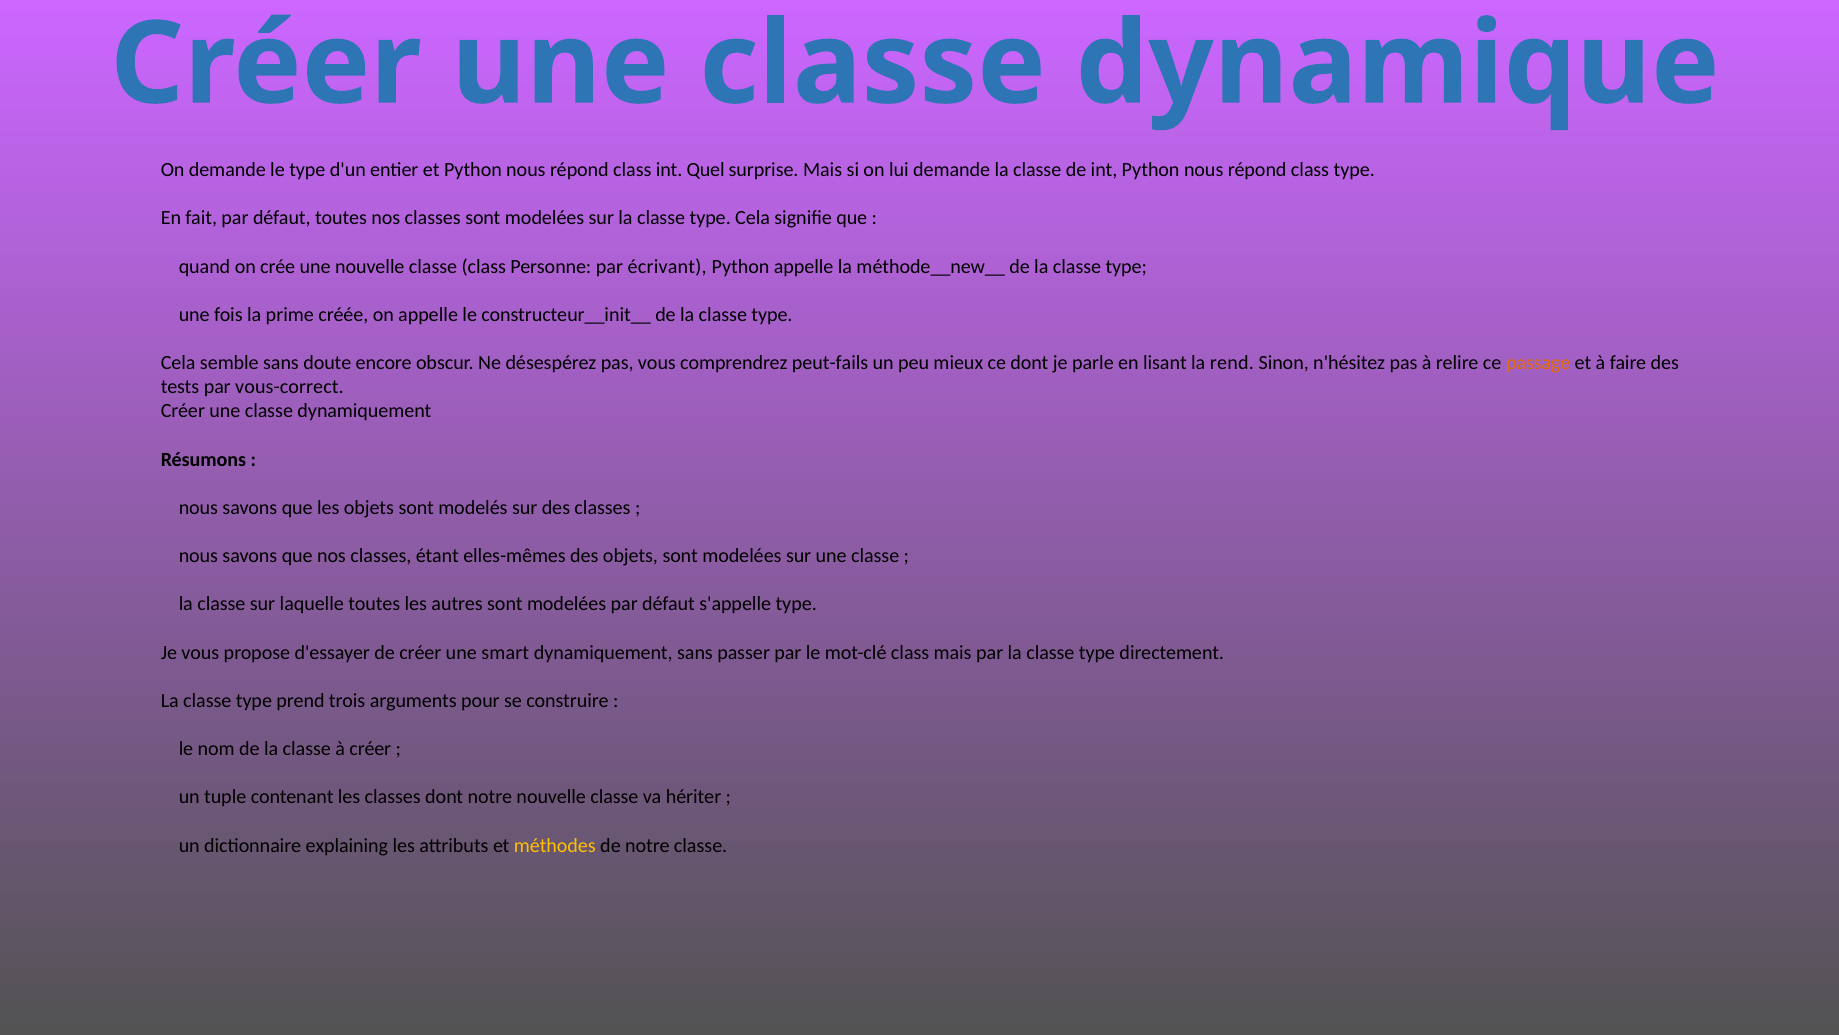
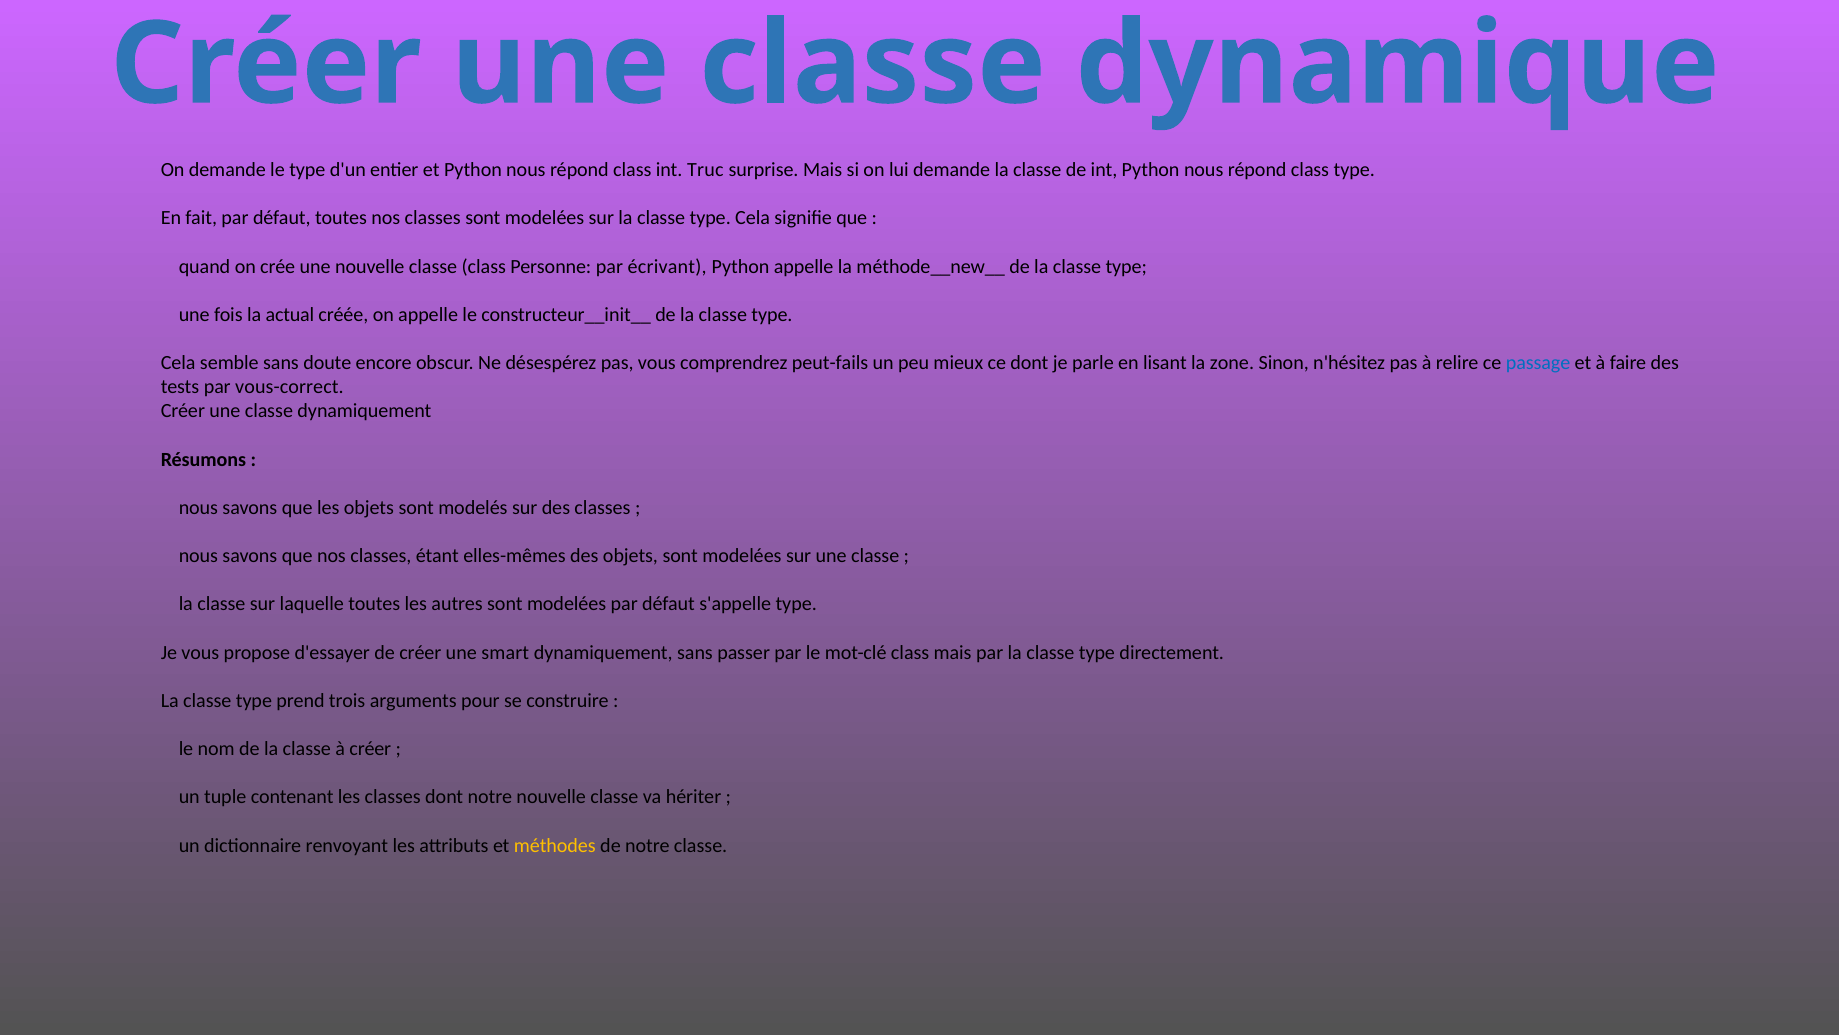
Quel: Quel -> Truc
prime: prime -> actual
rend: rend -> zone
passage colour: orange -> blue
explaining: explaining -> renvoyant
